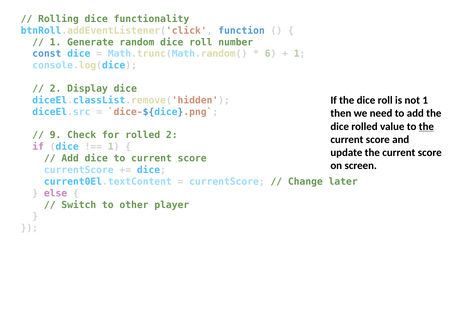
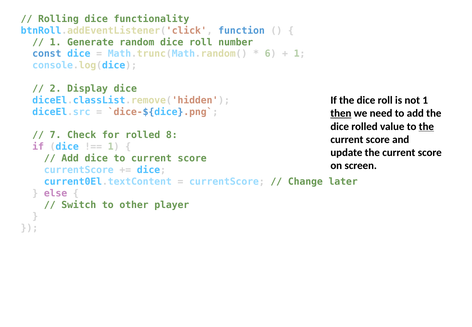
then underline: none -> present
9: 9 -> 7
rolled 2: 2 -> 8
